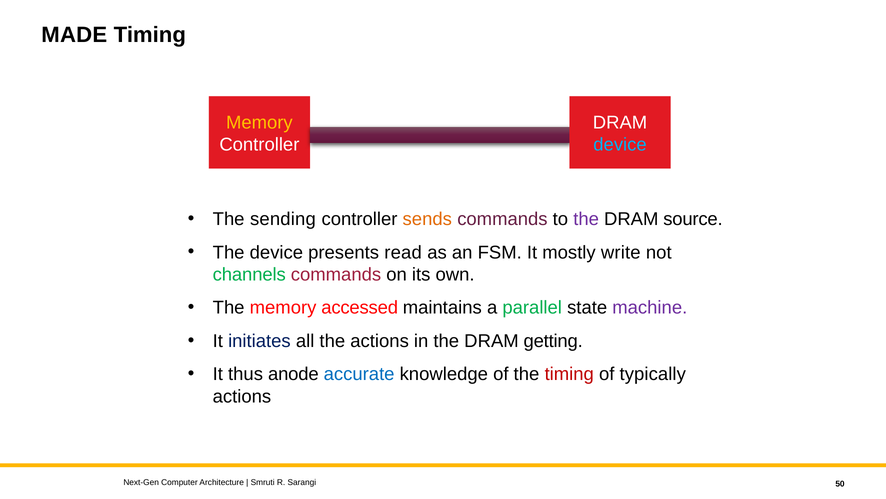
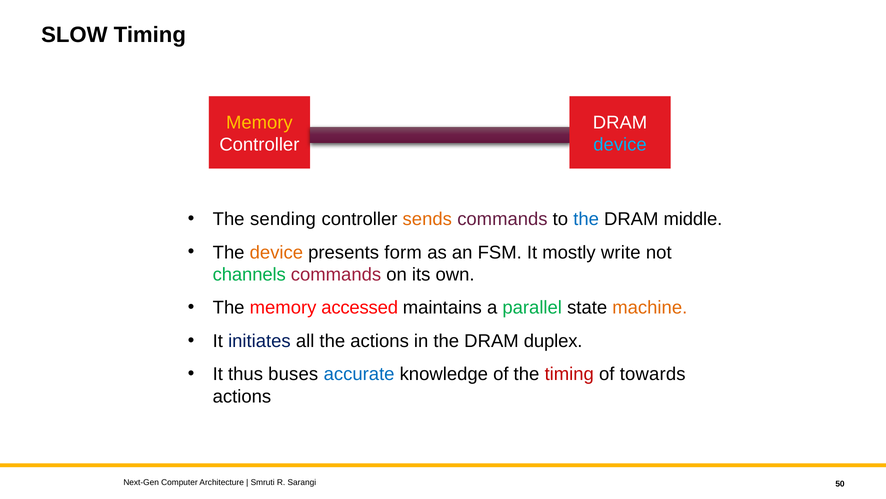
MADE: MADE -> SLOW
the at (586, 219) colour: purple -> blue
source: source -> middle
device at (276, 252) colour: black -> orange
read: read -> form
machine colour: purple -> orange
getting: getting -> duplex
anode: anode -> buses
typically: typically -> towards
